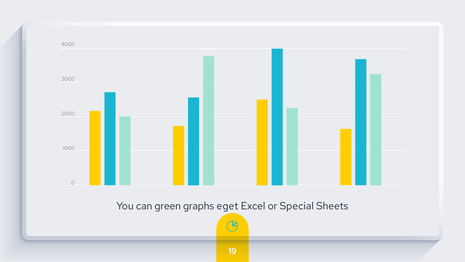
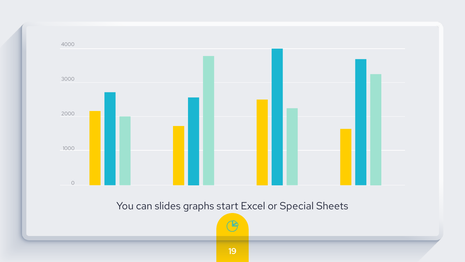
green: green -> slides
eget: eget -> start
